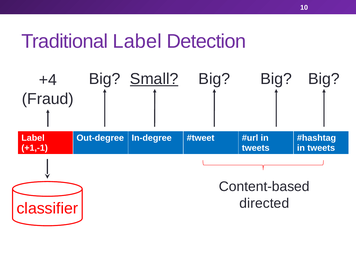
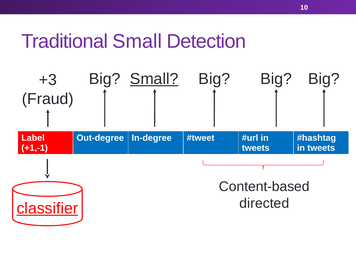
Traditional Label: Label -> Small
+4: +4 -> +3
classifier underline: none -> present
